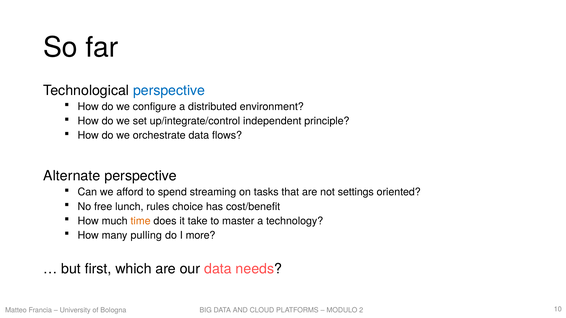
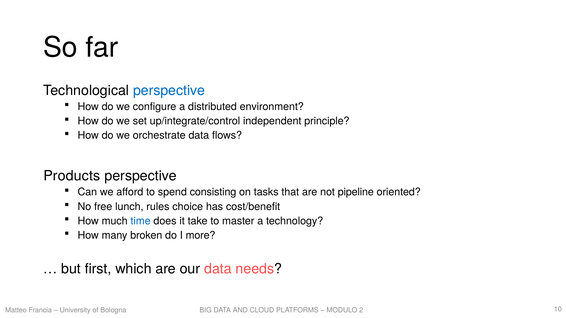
Alternate: Alternate -> Products
streaming: streaming -> consisting
settings: settings -> pipeline
time colour: orange -> blue
pulling: pulling -> broken
